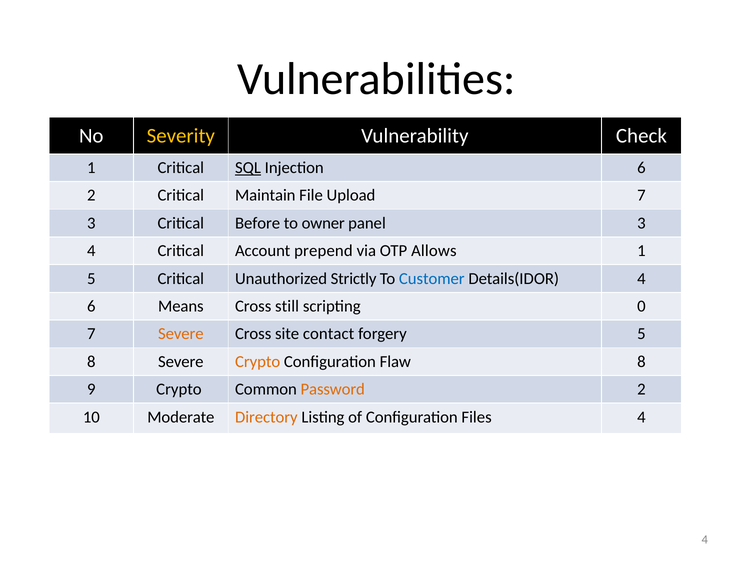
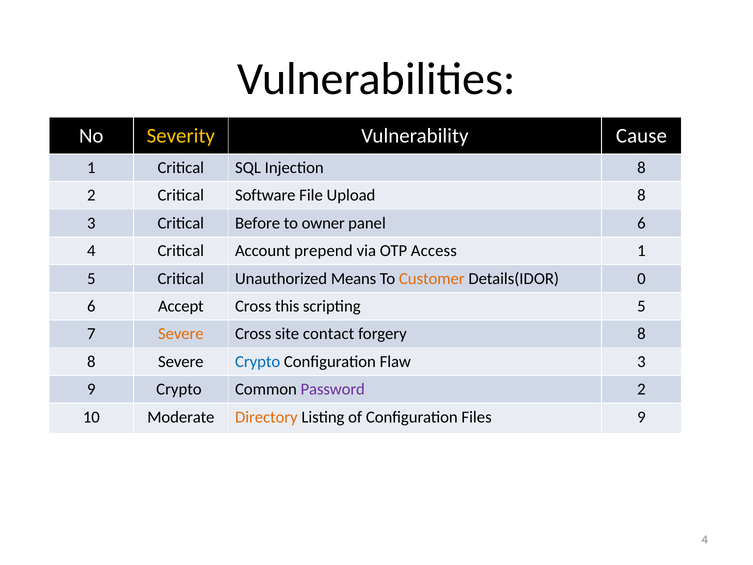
Check: Check -> Cause
SQL underline: present -> none
Injection 6: 6 -> 8
Maintain: Maintain -> Software
Upload 7: 7 -> 8
panel 3: 3 -> 6
Allows: Allows -> Access
Strictly: Strictly -> Means
Customer colour: blue -> orange
Details(IDOR 4: 4 -> 0
Means: Means -> Accept
still: still -> this
scripting 0: 0 -> 5
forgery 5: 5 -> 8
Crypto at (258, 361) colour: orange -> blue
Flaw 8: 8 -> 3
Password colour: orange -> purple
Files 4: 4 -> 9
